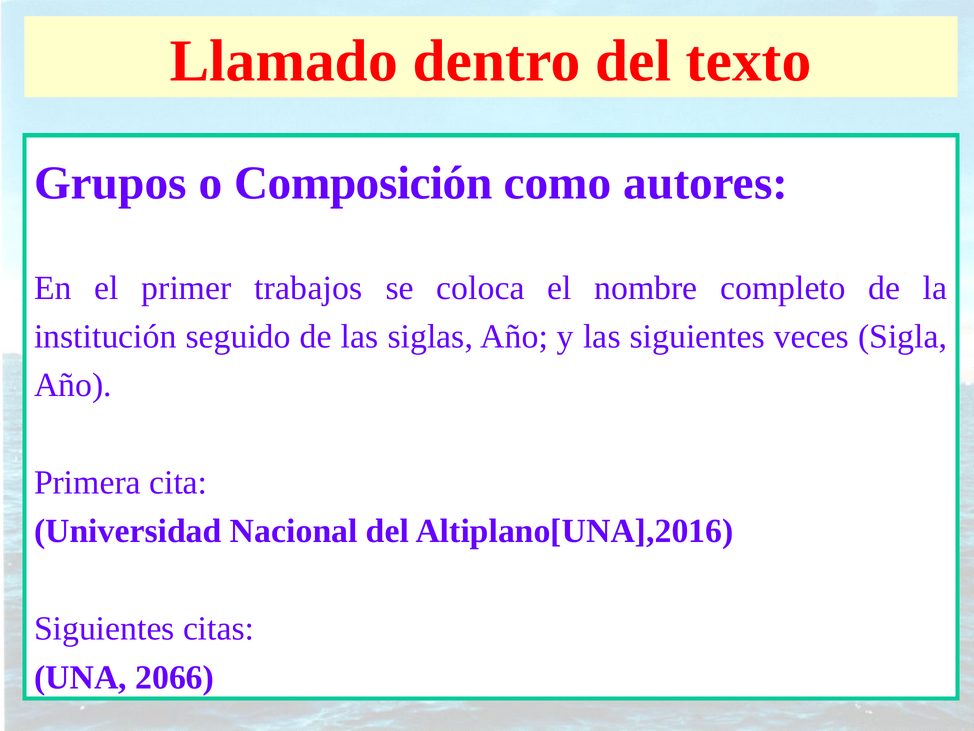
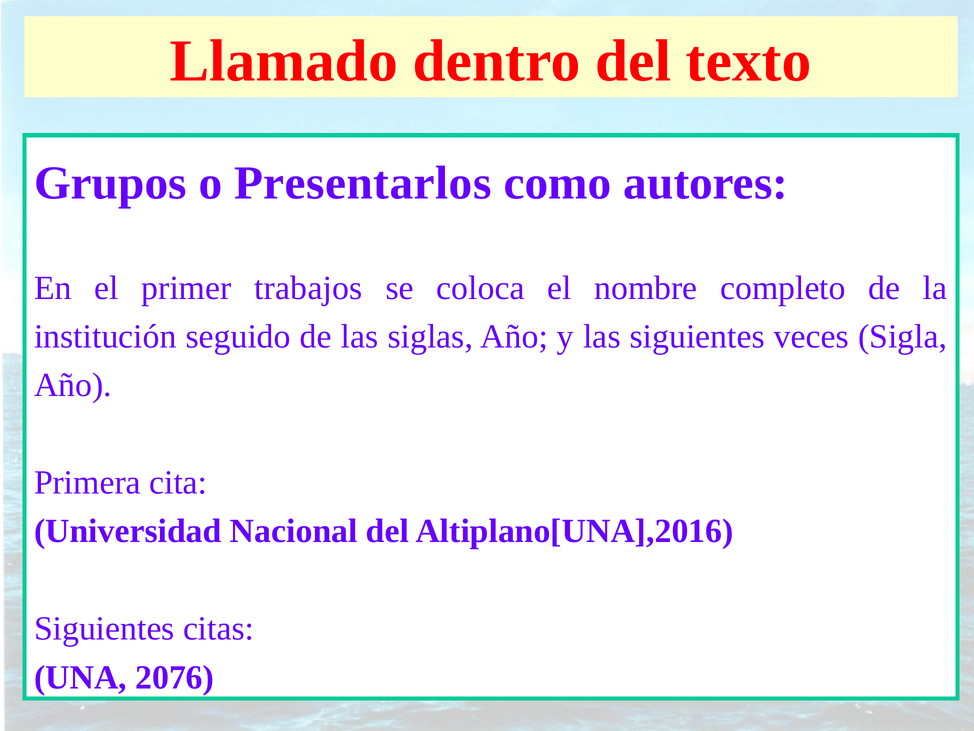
Composición: Composición -> Presentarlos
2066: 2066 -> 2076
